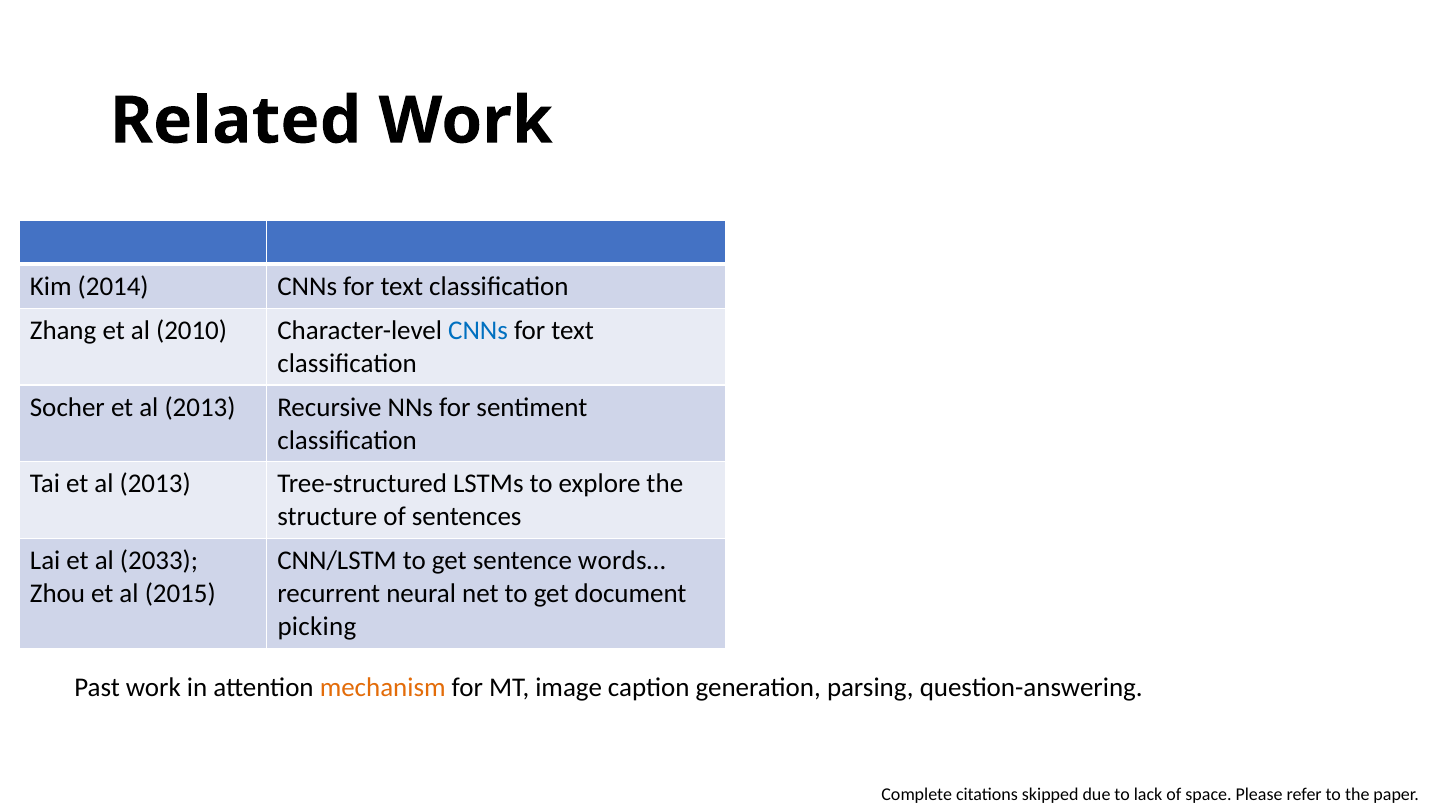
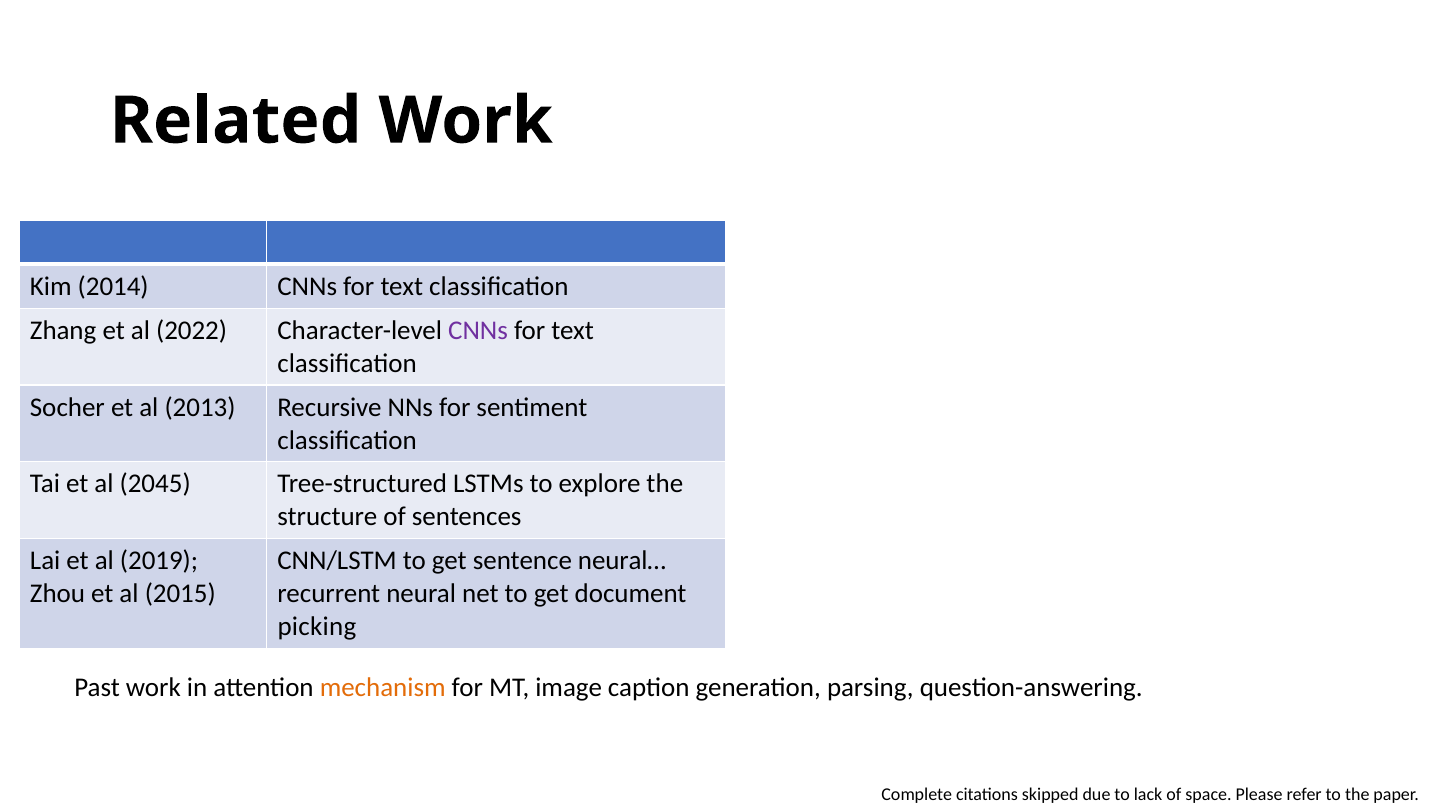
2010: 2010 -> 2022
CNNs at (478, 330) colour: blue -> purple
Tai et al 2013: 2013 -> 2045
2033: 2033 -> 2019
words…: words… -> neural…
